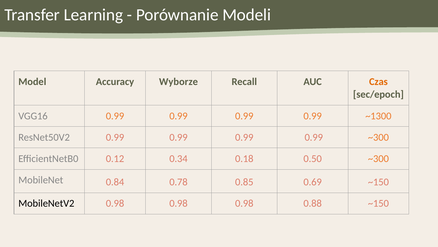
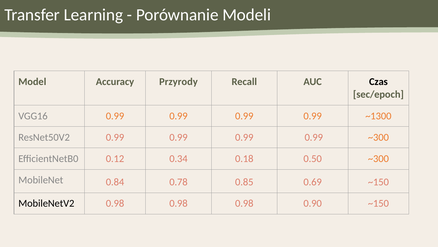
Accuracy Wyborze: Wyborze -> Przyrody
Czas colour: orange -> black
0.88: 0.88 -> 0.90
